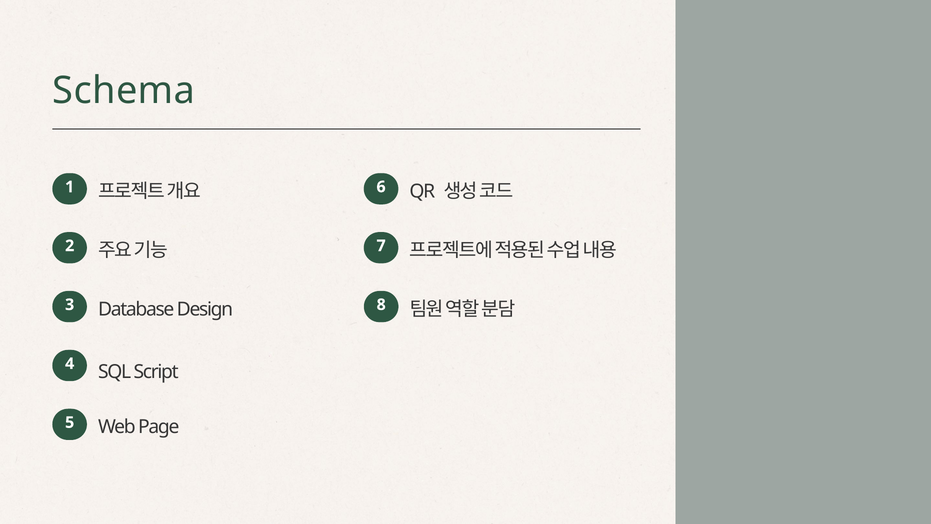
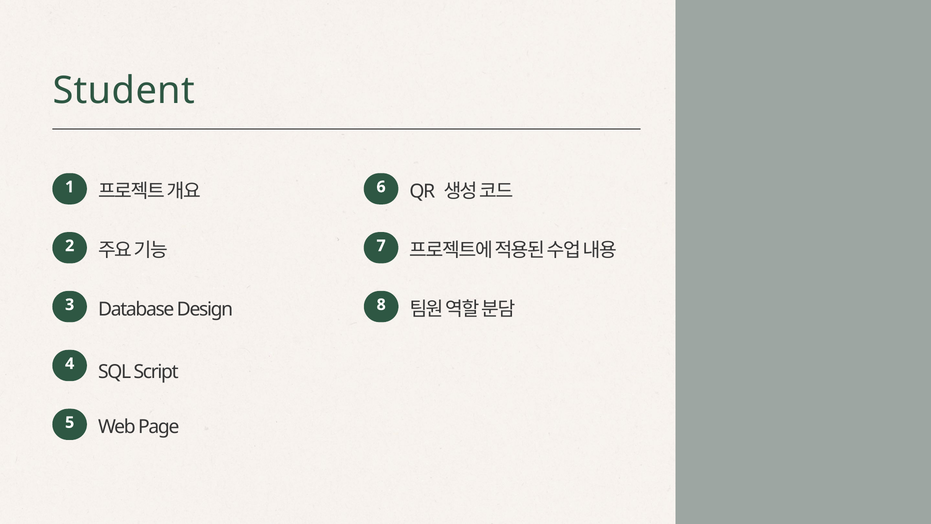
Schema: Schema -> Student
